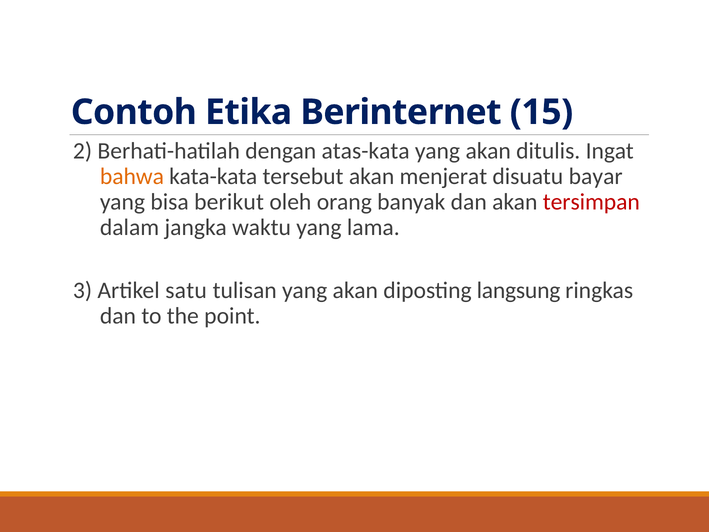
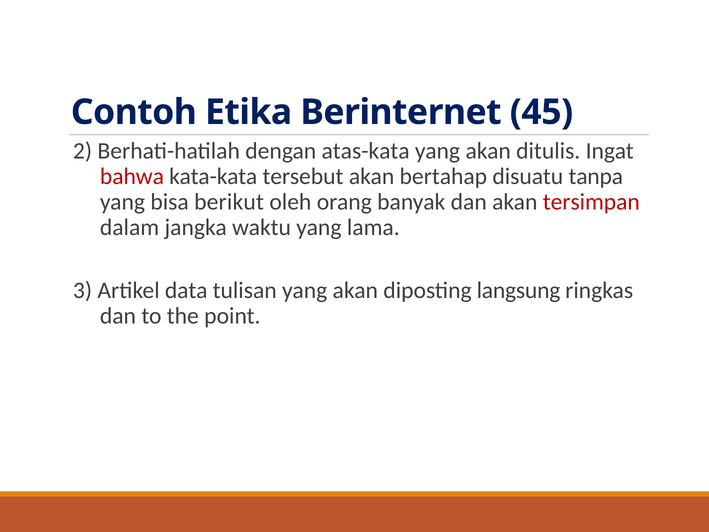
15: 15 -> 45
bahwa colour: orange -> red
menjerat: menjerat -> bertahap
bayar: bayar -> tanpa
satu: satu -> data
